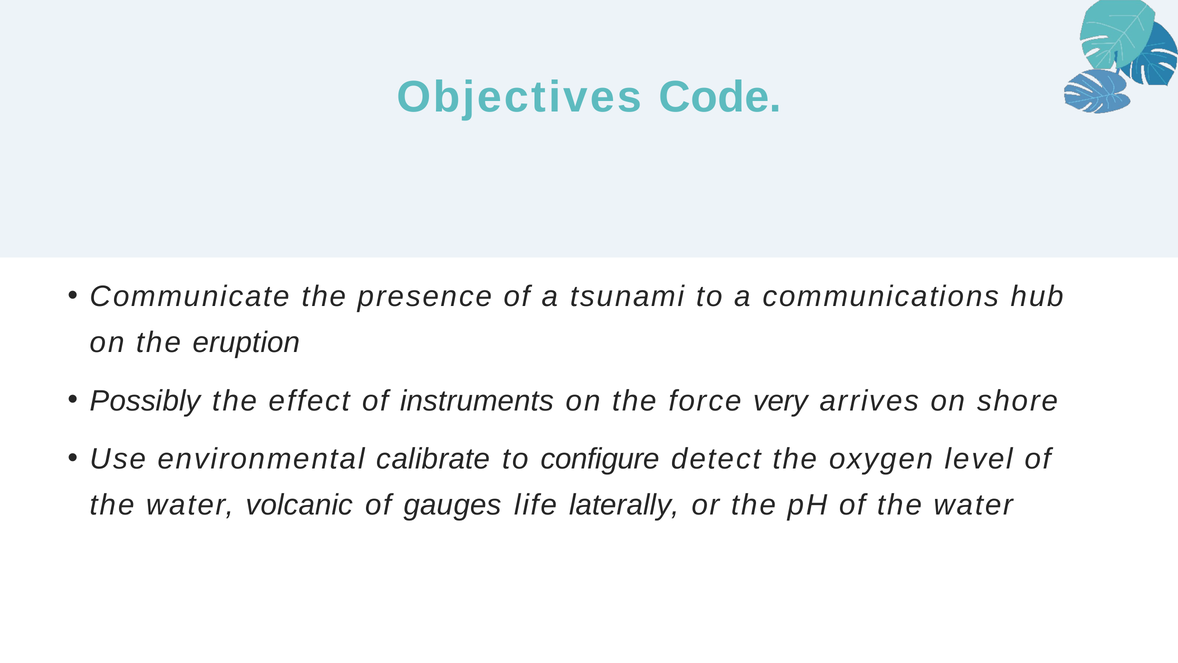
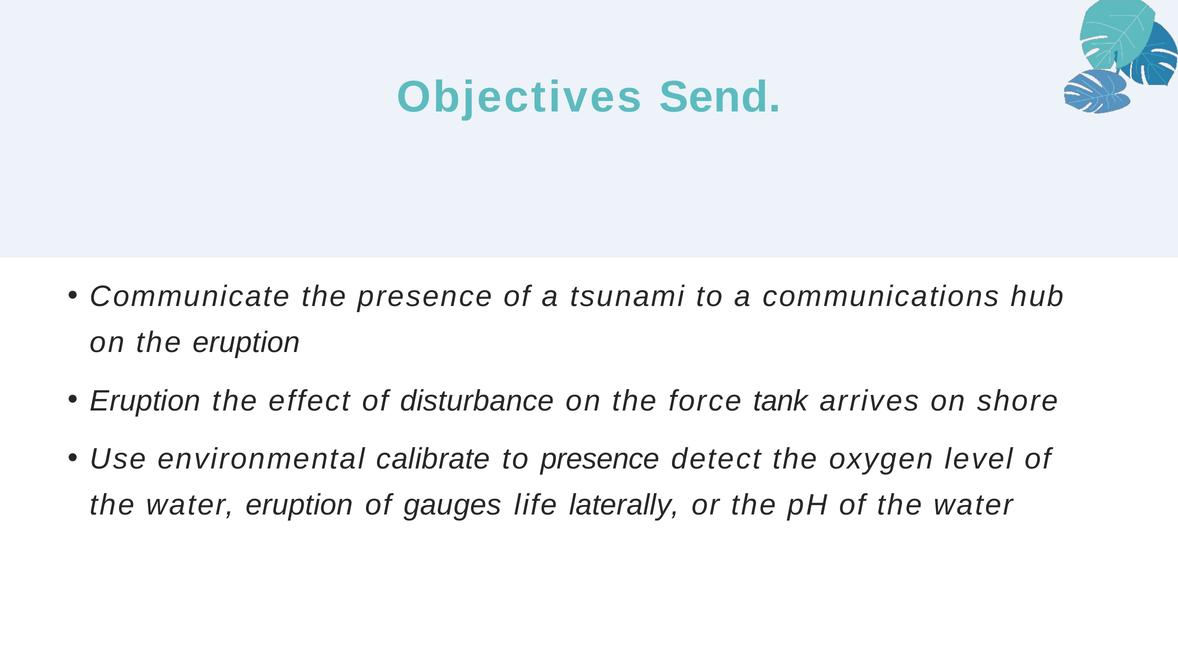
Code: Code -> Send
Possibly at (145, 401): Possibly -> Eruption
instruments: instruments -> disturbance
very: very -> tank
to configure: configure -> presence
water volcanic: volcanic -> eruption
